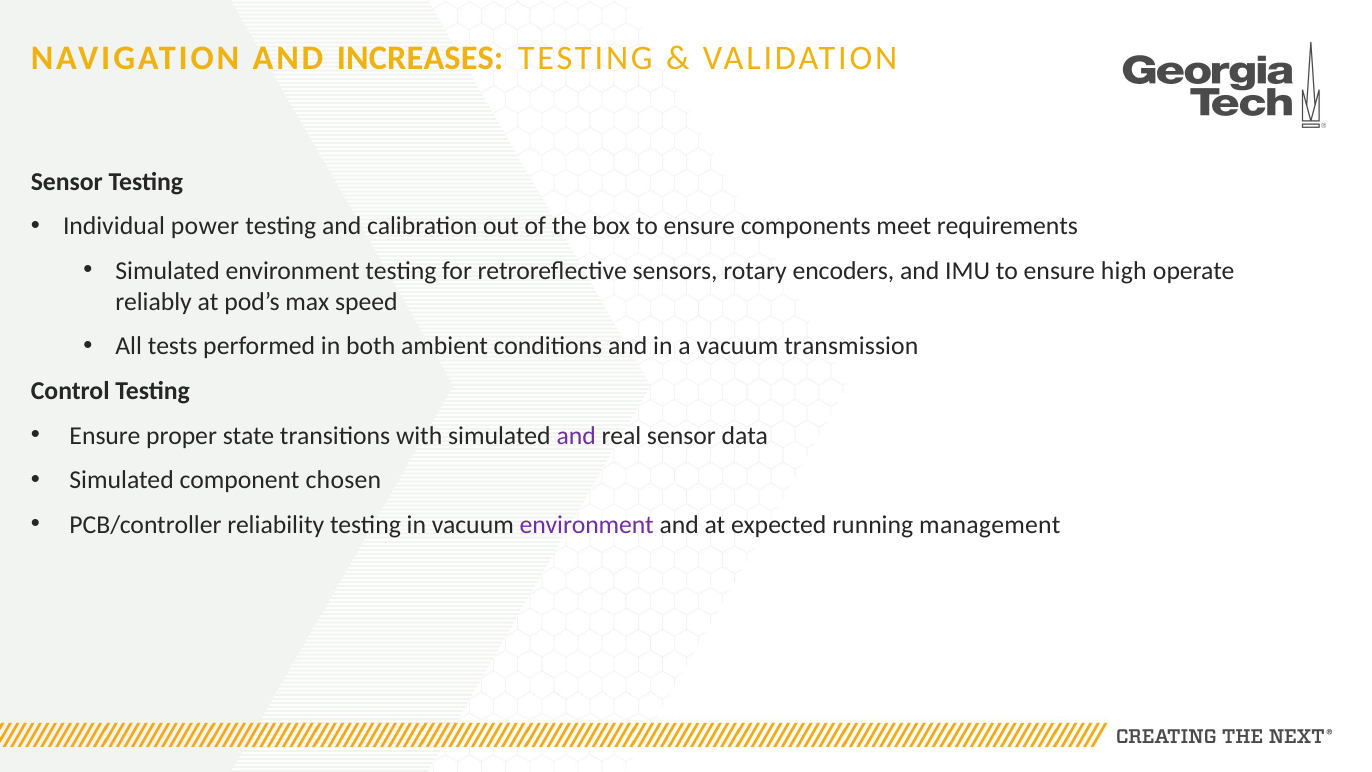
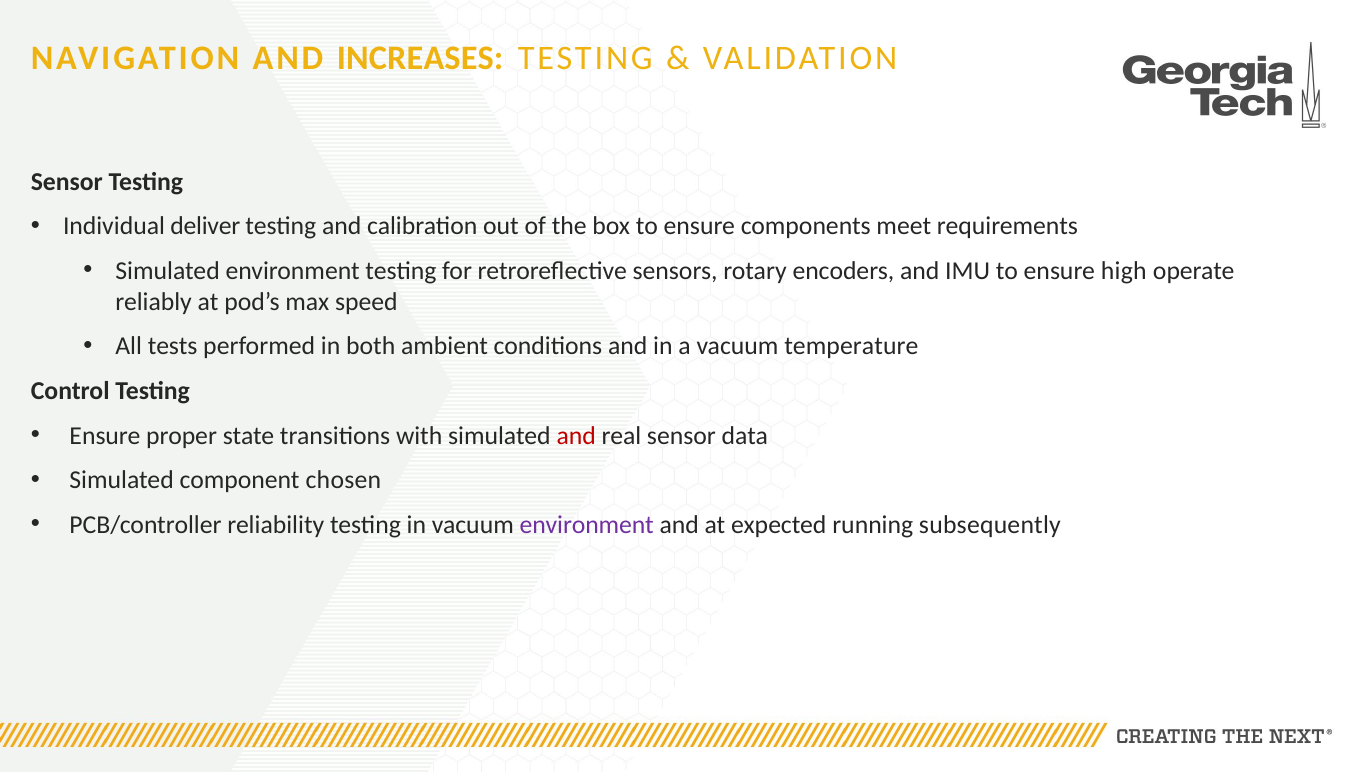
power: power -> deliver
transmission: transmission -> temperature
and at (576, 435) colour: purple -> red
management: management -> subsequently
